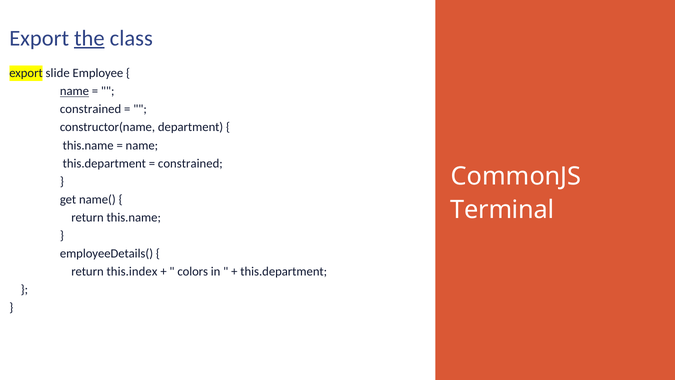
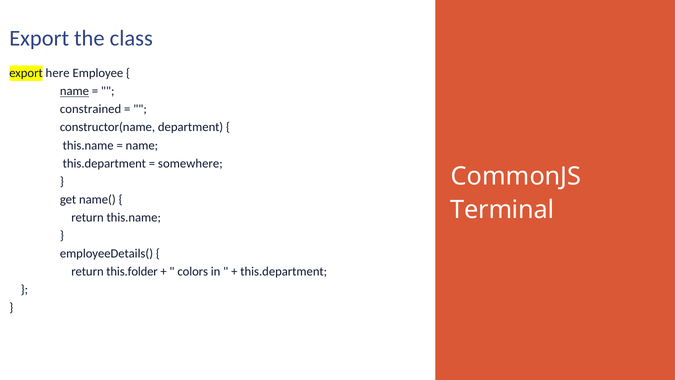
the underline: present -> none
slide: slide -> here
constrained at (190, 163): constrained -> somewhere
this.index: this.index -> this.folder
